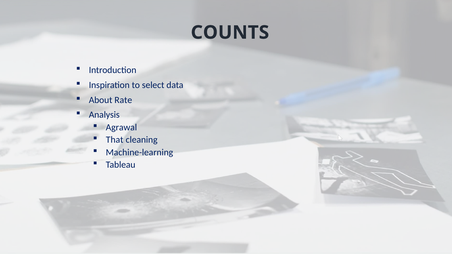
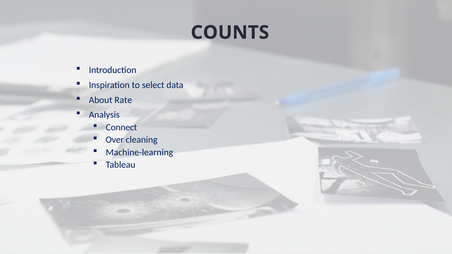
Agrawal: Agrawal -> Connect
That: That -> Over
